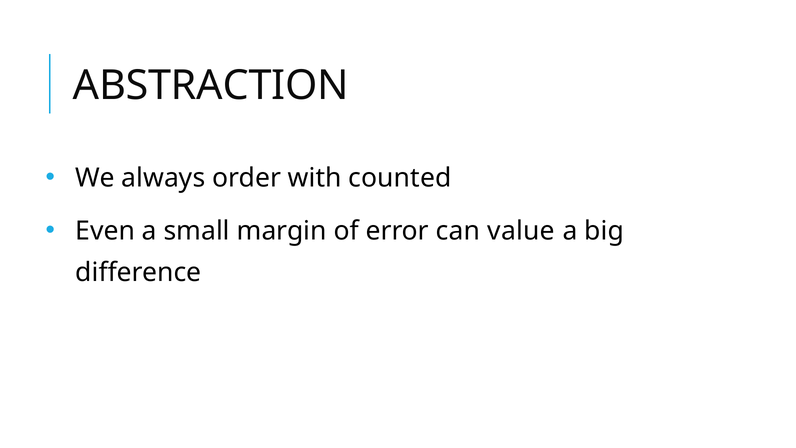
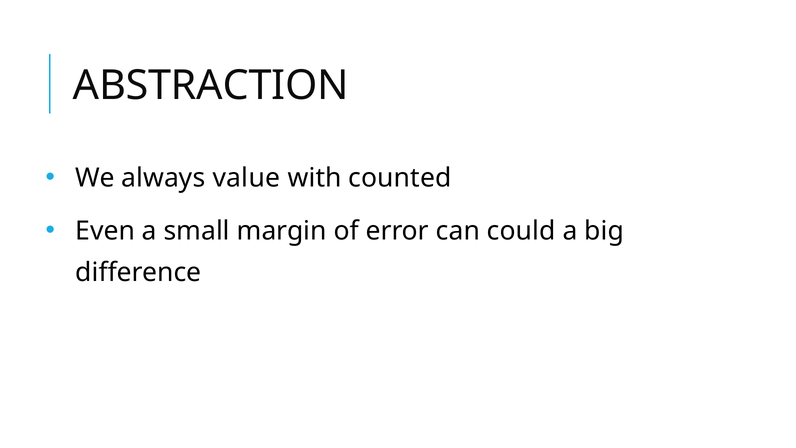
order: order -> value
value: value -> could
